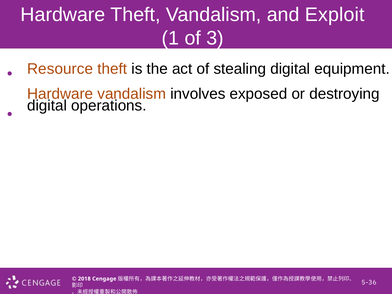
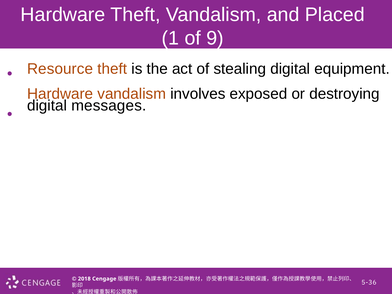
Exploit: Exploit -> Placed
3: 3 -> 9
operations: operations -> messages
